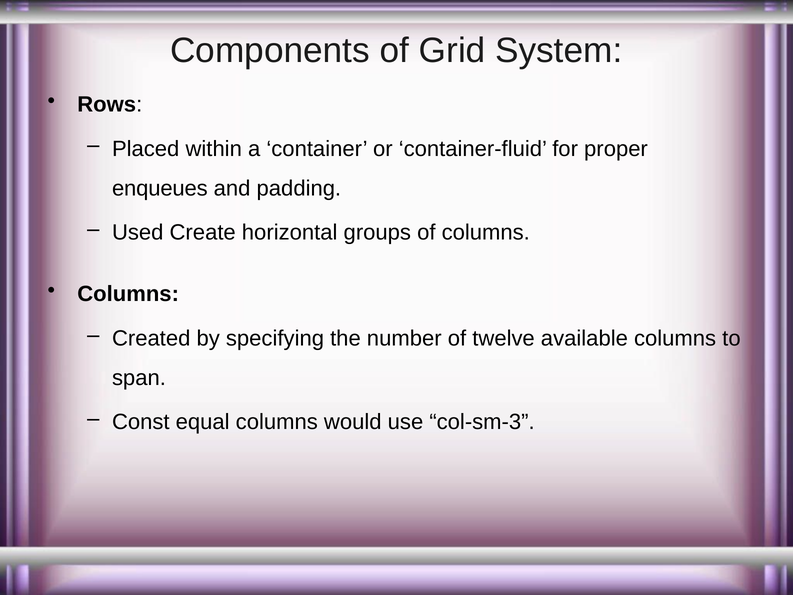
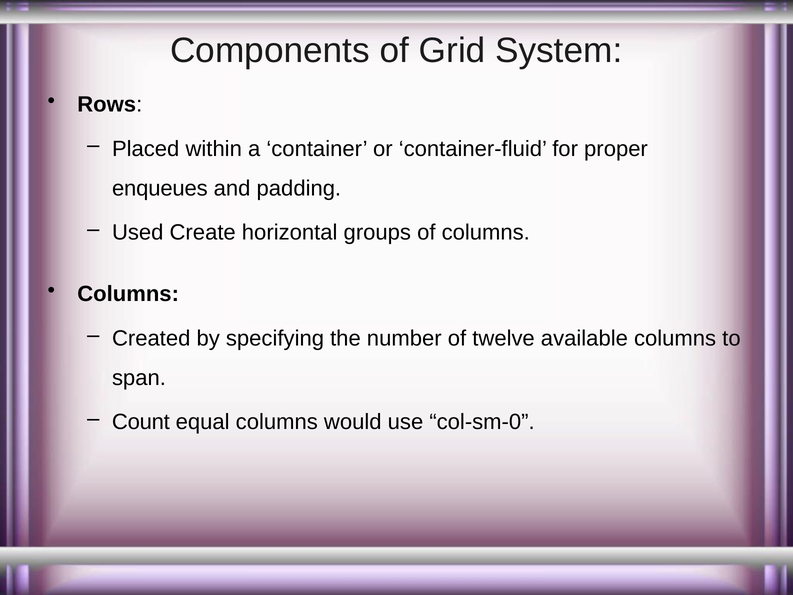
Const: Const -> Count
col-sm-3: col-sm-3 -> col-sm-0
